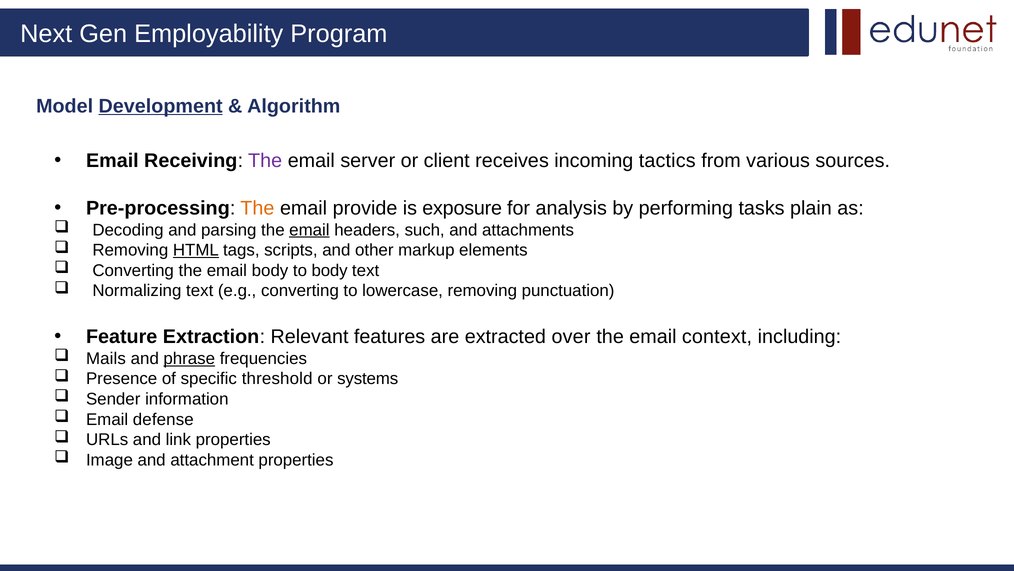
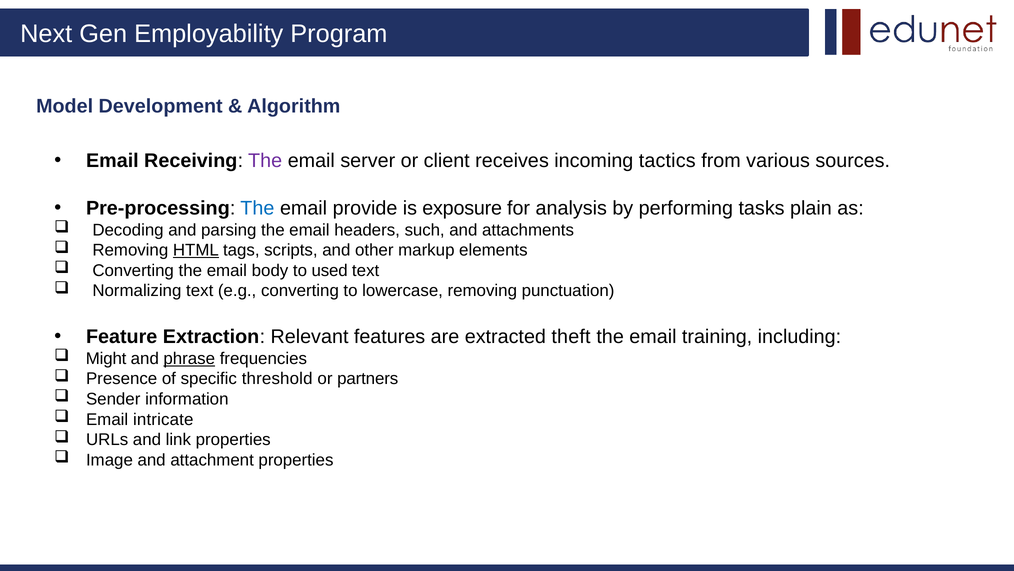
Development underline: present -> none
The at (257, 208) colour: orange -> blue
email at (309, 230) underline: present -> none
to body: body -> used
over: over -> theft
context: context -> training
Mails: Mails -> Might
systems: systems -> partners
defense: defense -> intricate
